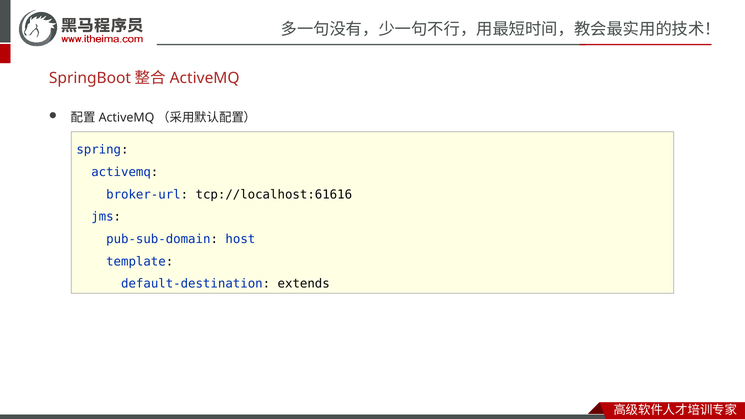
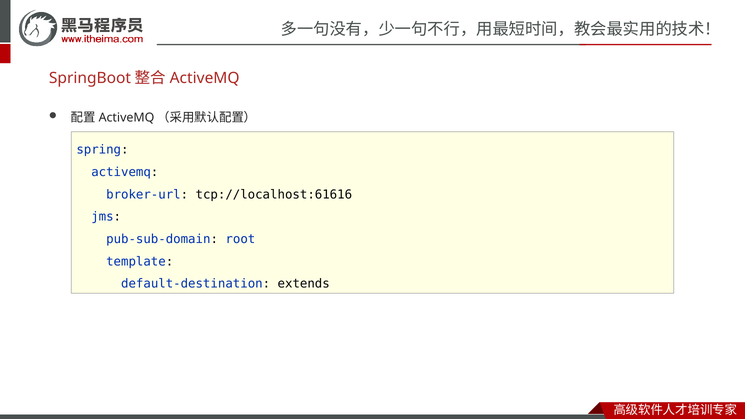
host: host -> root
